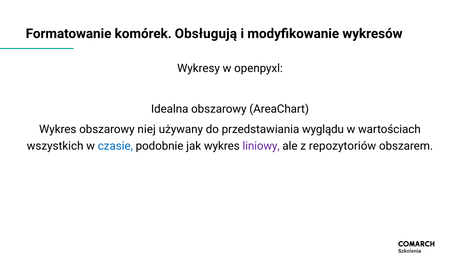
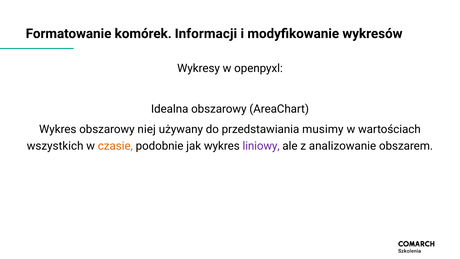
Obsługują: Obsługują -> Informacji
wyglądu: wyglądu -> musimy
czasie colour: blue -> orange
repozytoriów: repozytoriów -> analizowanie
